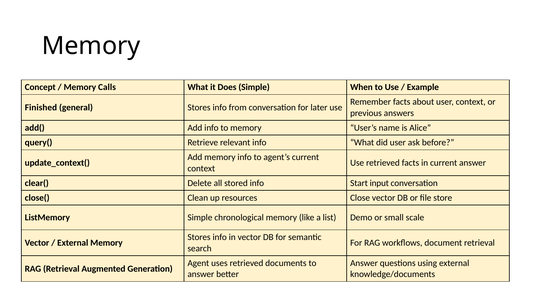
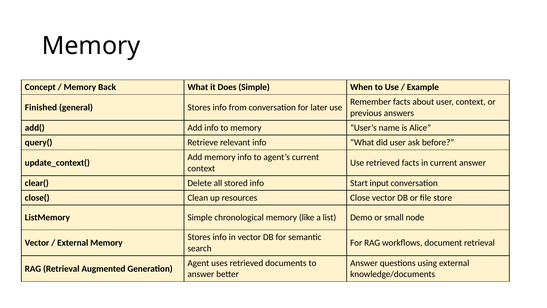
Calls: Calls -> Back
scale: scale -> node
